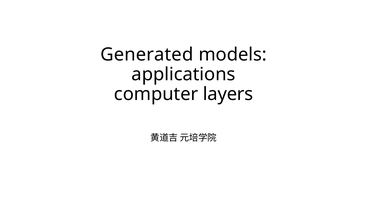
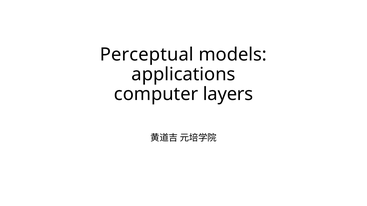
Generated: Generated -> Perceptual
